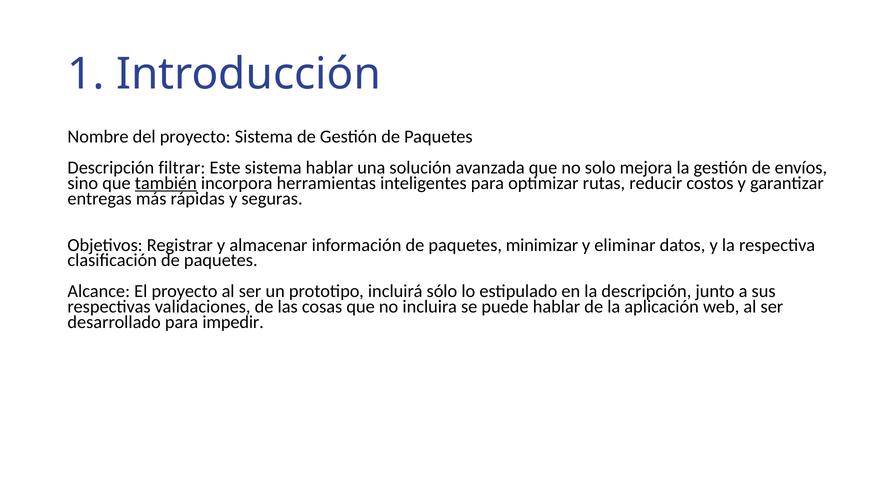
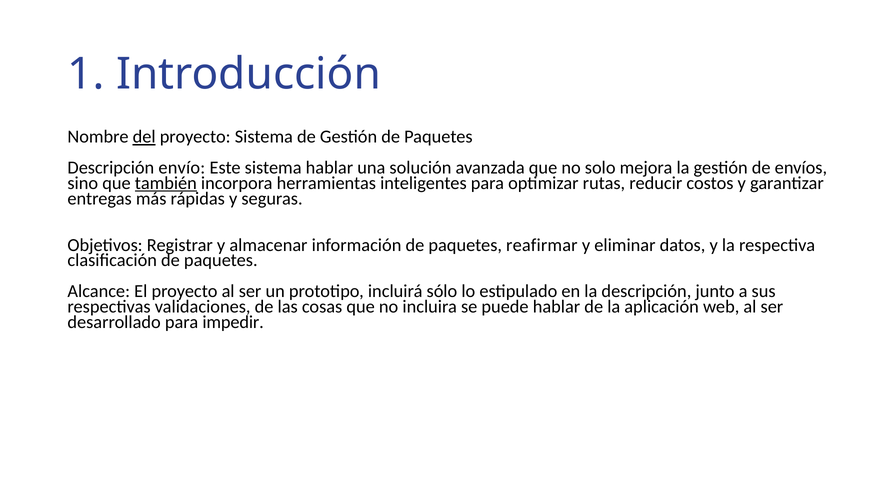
del underline: none -> present
filtrar: filtrar -> envío
minimizar: minimizar -> reafirmar
